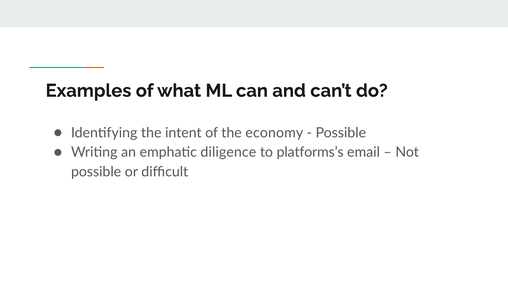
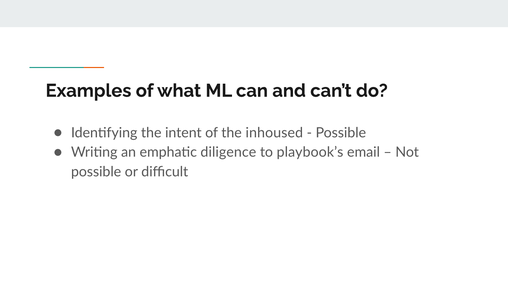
economy: economy -> inhoused
platforms’s: platforms’s -> playbook’s
